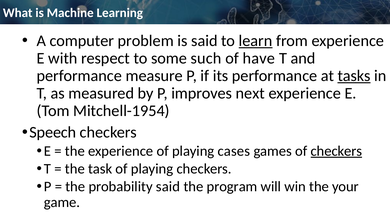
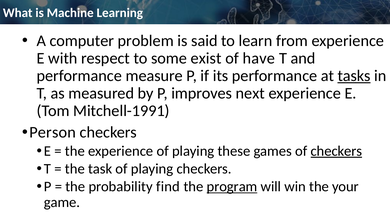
learn underline: present -> none
such: such -> exist
Mitchell-1954: Mitchell-1954 -> Mitchell-1991
Speech: Speech -> Person
cases: cases -> these
probability said: said -> find
program underline: none -> present
